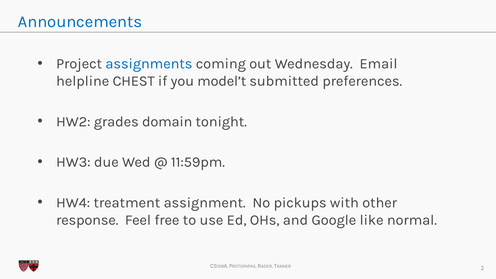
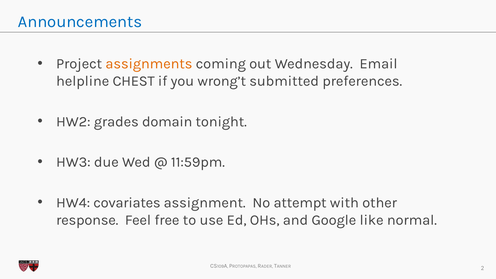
assignments colour: blue -> orange
model’t: model’t -> wrong’t
treatment: treatment -> covariates
pickups: pickups -> attempt
